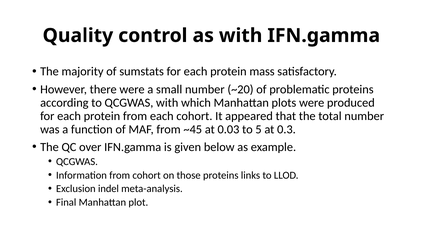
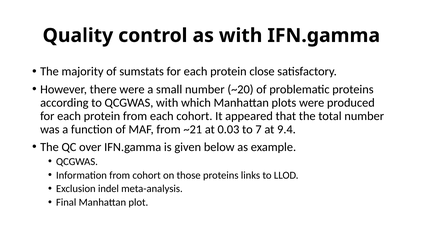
mass: mass -> close
~45: ~45 -> ~21
5: 5 -> 7
0.3: 0.3 -> 9.4
